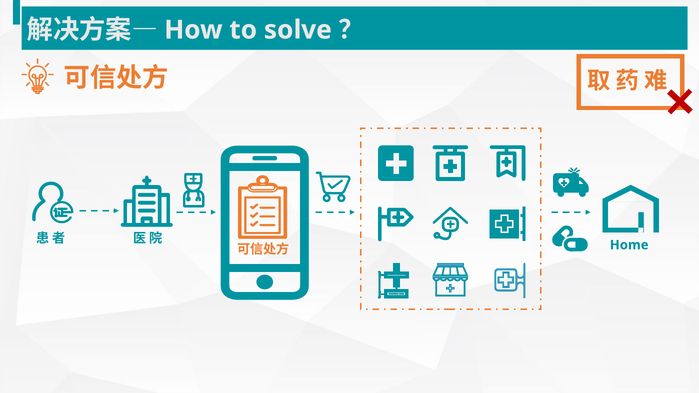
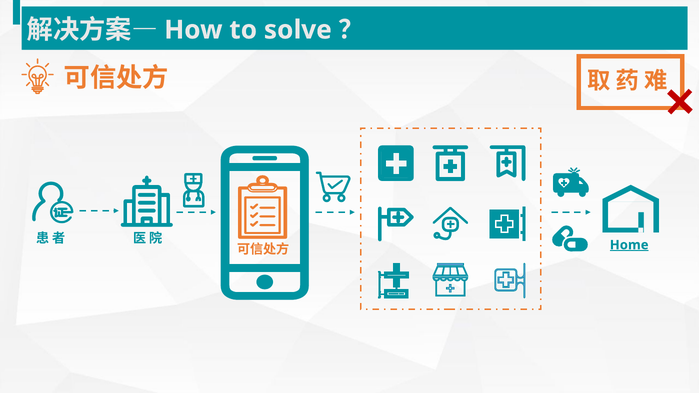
Home underline: none -> present
